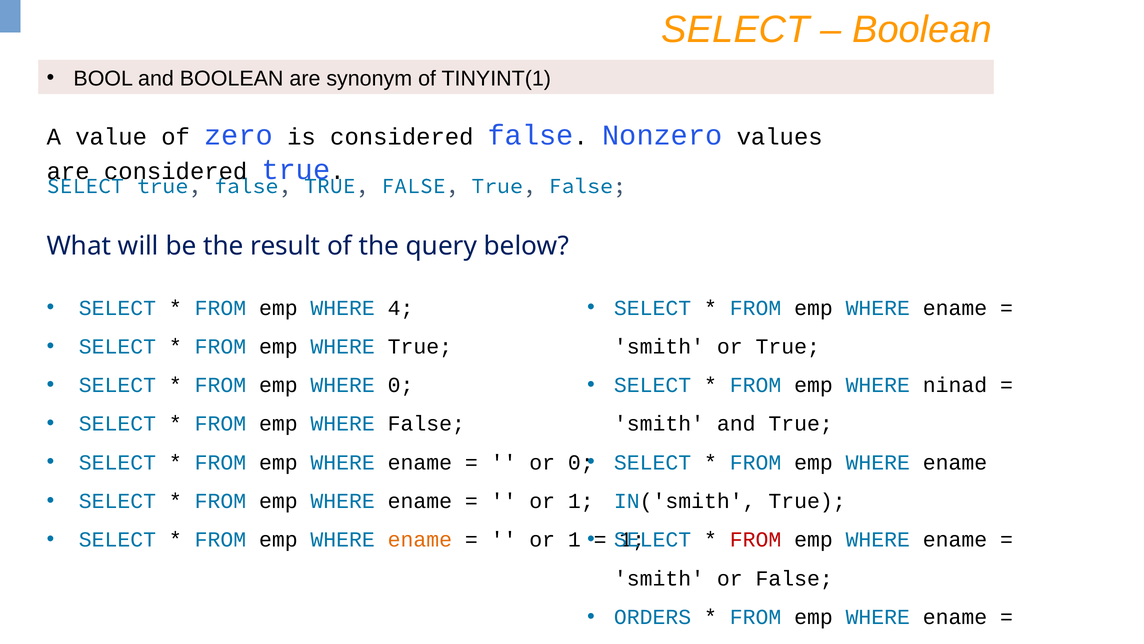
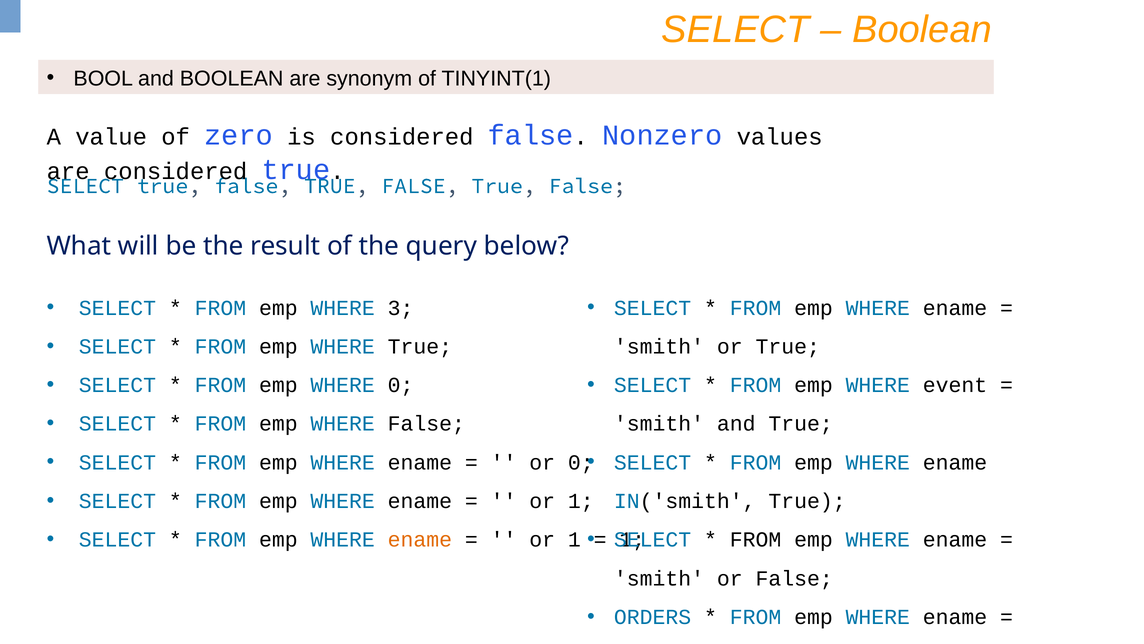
4: 4 -> 3
ninad: ninad -> event
FROM at (756, 539) colour: red -> black
